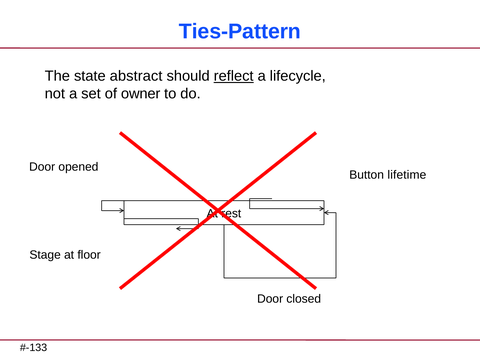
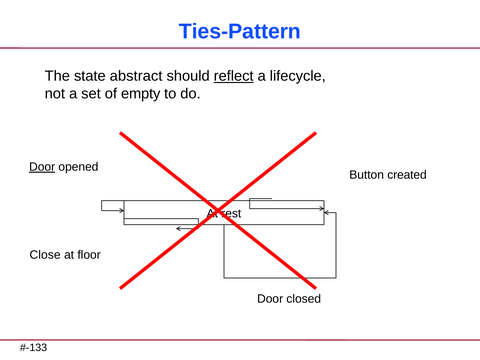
owner: owner -> empty
Door at (42, 167) underline: none -> present
lifetime: lifetime -> created
Stage: Stage -> Close
